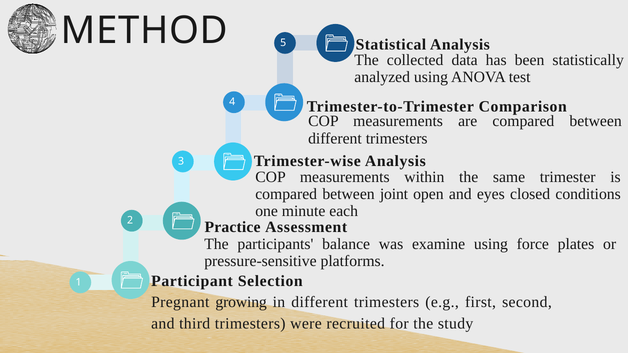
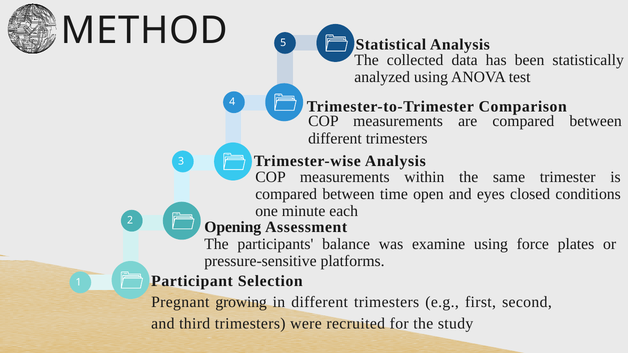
joint: joint -> time
Practice: Practice -> Opening
